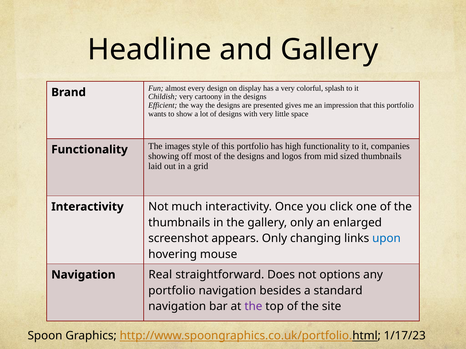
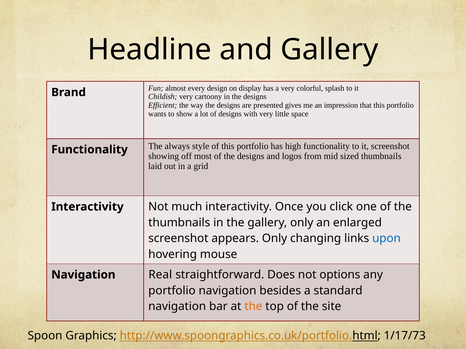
images: images -> always
it companies: companies -> screenshot
the at (253, 307) colour: purple -> orange
1/17/23: 1/17/23 -> 1/17/73
